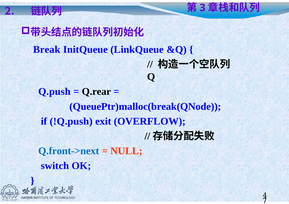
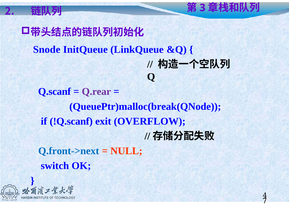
Break: Break -> Snode
Q.push: Q.push -> Q.scanf
Q.rear colour: black -> purple
!Q.push: !Q.push -> !Q.scanf
